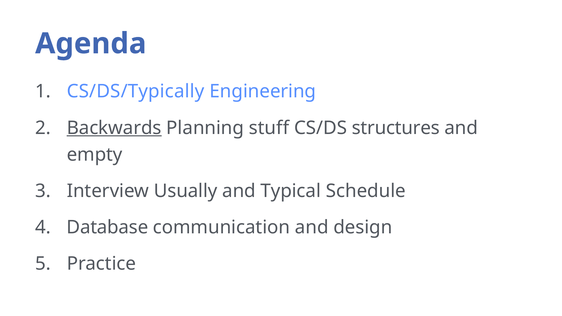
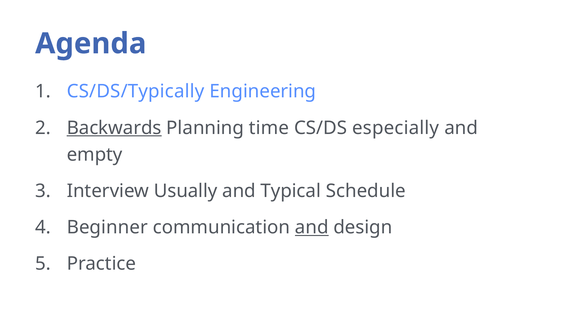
stuff: stuff -> time
structures: structures -> especially
Database: Database -> Beginner
and at (312, 228) underline: none -> present
